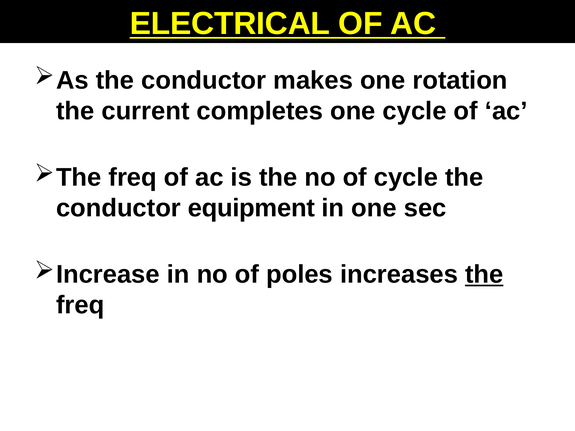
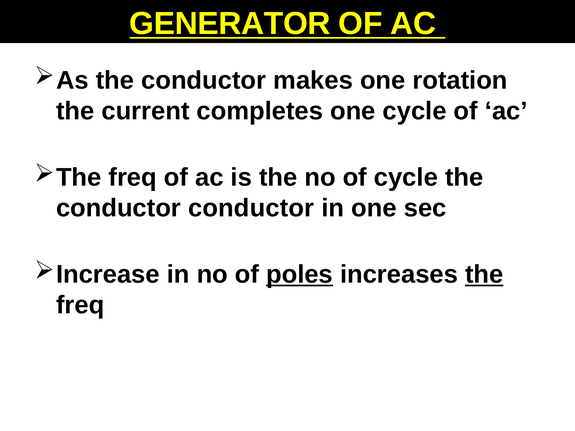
ELECTRICAL: ELECTRICAL -> GENERATOR
conductor equipment: equipment -> conductor
poles underline: none -> present
